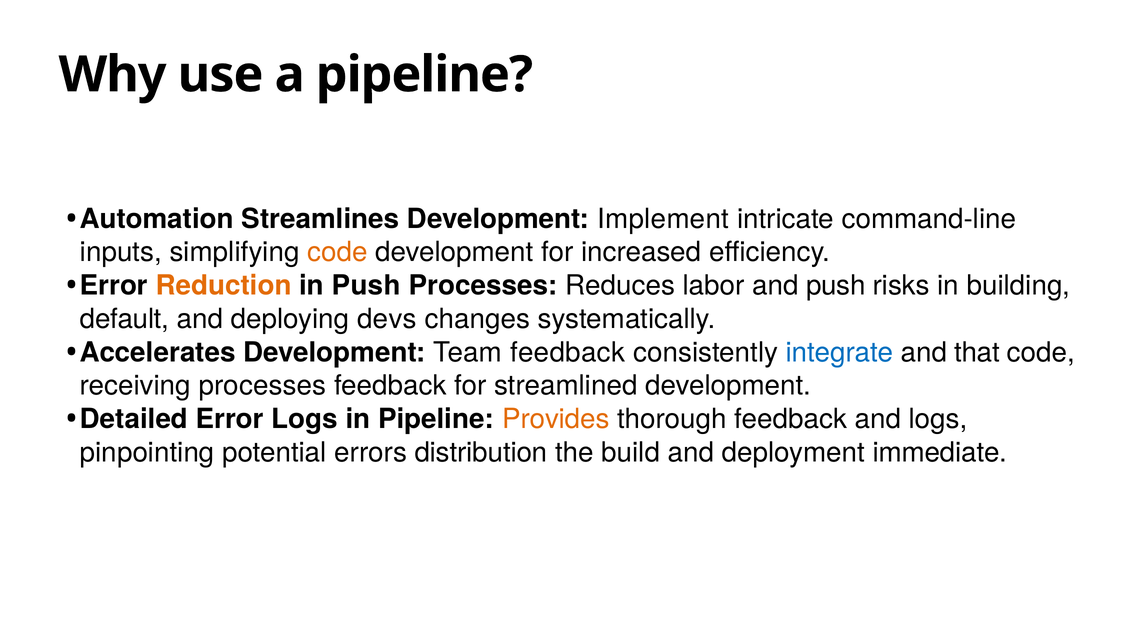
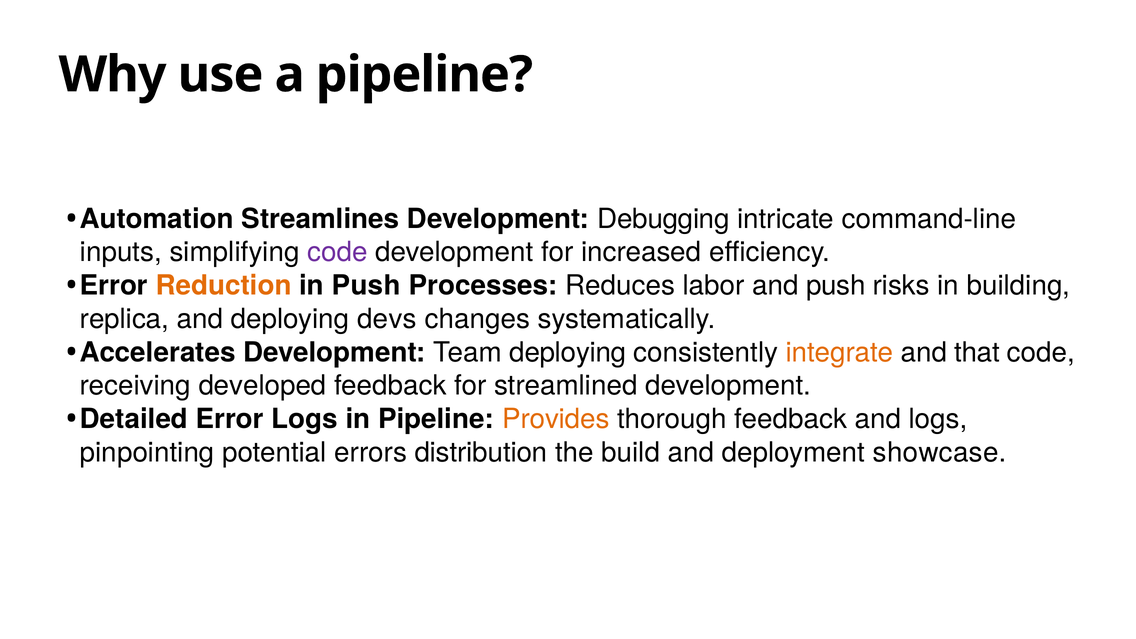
Implement: Implement -> Debugging
code at (337, 252) colour: orange -> purple
default: default -> replica
Team feedback: feedback -> deploying
integrate colour: blue -> orange
receiving processes: processes -> developed
immediate: immediate -> showcase
